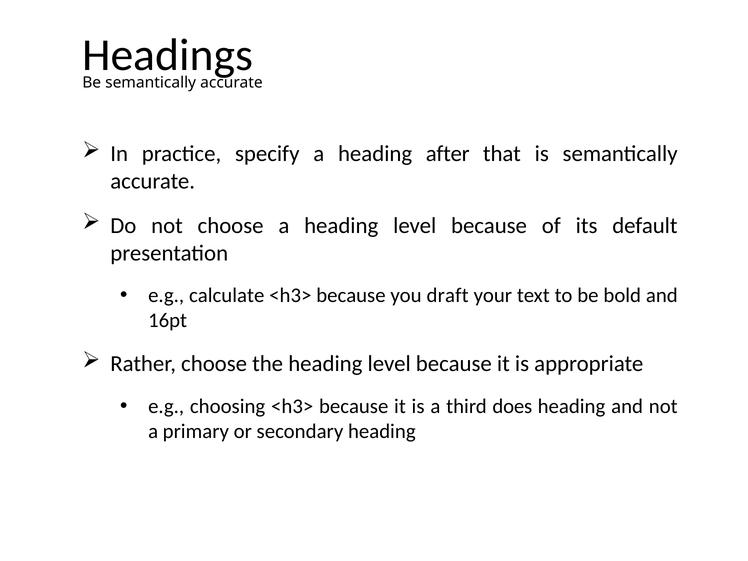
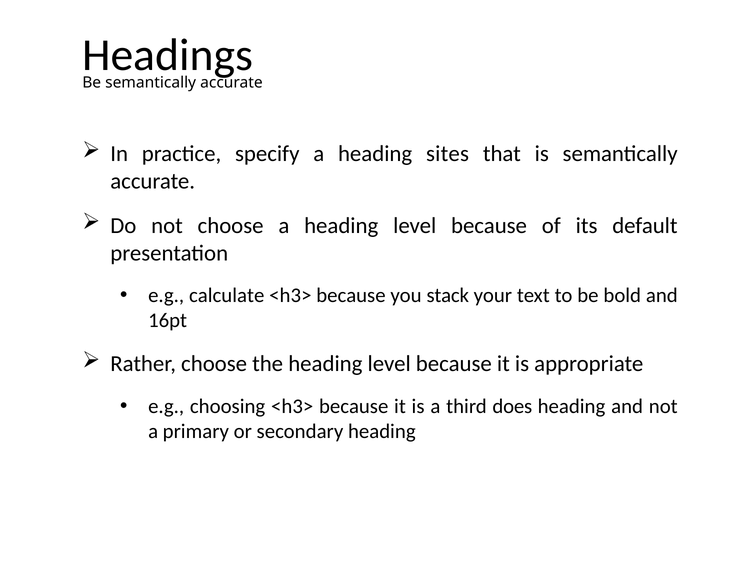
after: after -> sites
draft: draft -> stack
